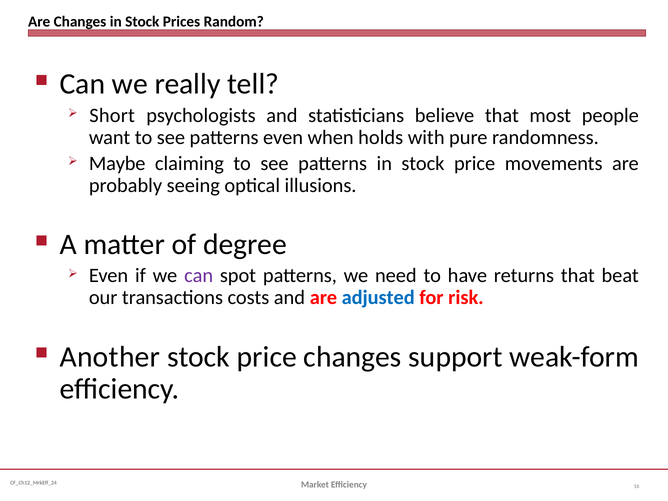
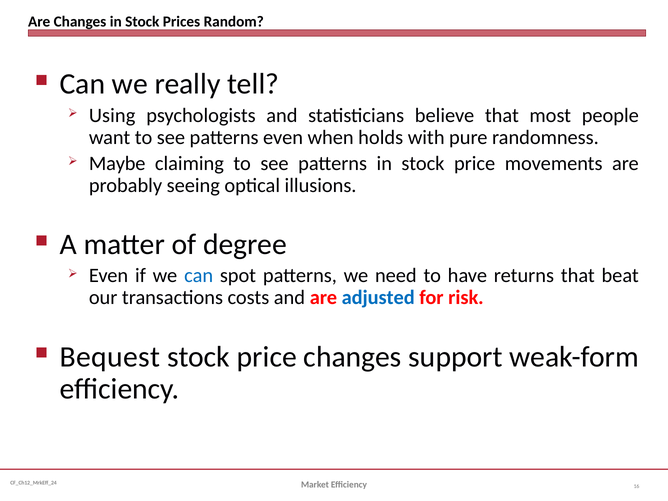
Short: Short -> Using
can at (199, 276) colour: purple -> blue
Another: Another -> Bequest
